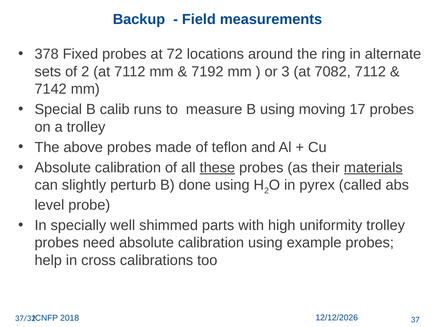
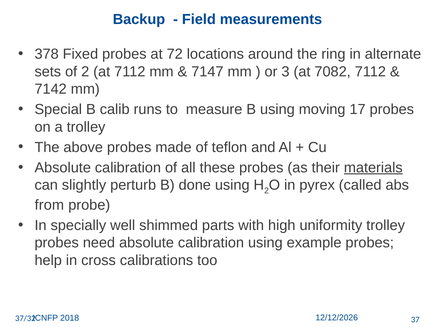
7192: 7192 -> 7147
these underline: present -> none
level: level -> from
